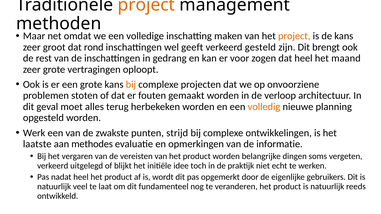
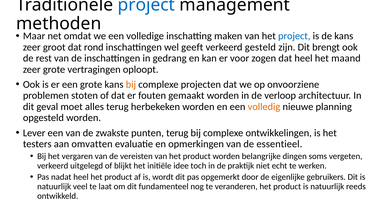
project at (146, 5) colour: orange -> blue
project at (294, 36) colour: orange -> blue
Werk: Werk -> Lever
punten strijd: strijd -> terug
laatste: laatste -> testers
methodes: methodes -> omvatten
informatie: informatie -> essentieel
